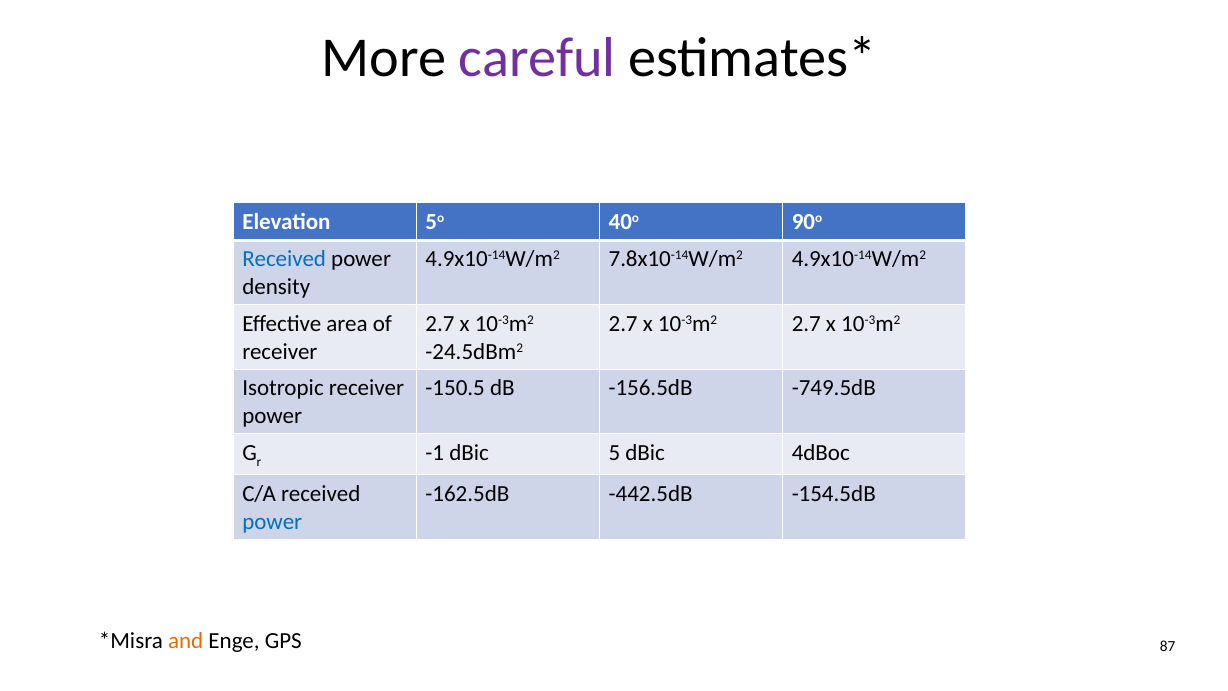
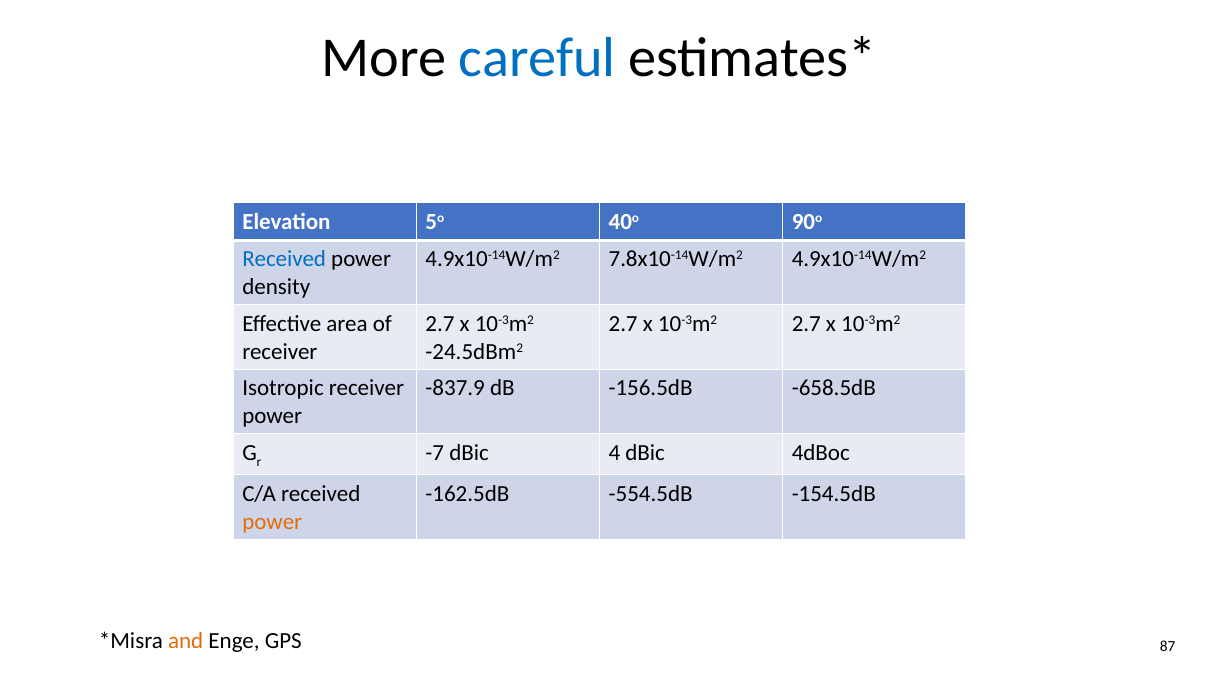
careful colour: purple -> blue
-150.5: -150.5 -> -837.9
-749.5dB: -749.5dB -> -658.5dB
-1: -1 -> -7
5: 5 -> 4
-442.5dB: -442.5dB -> -554.5dB
power at (272, 521) colour: blue -> orange
